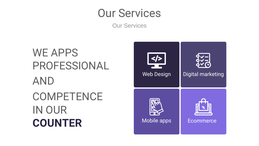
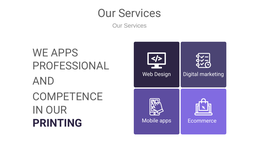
COUNTER: COUNTER -> PRINTING
